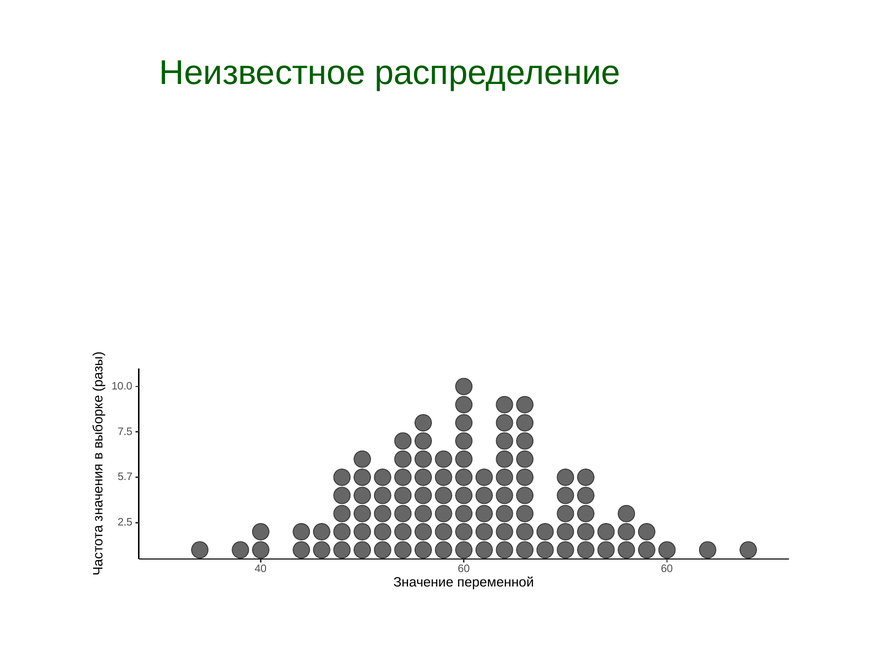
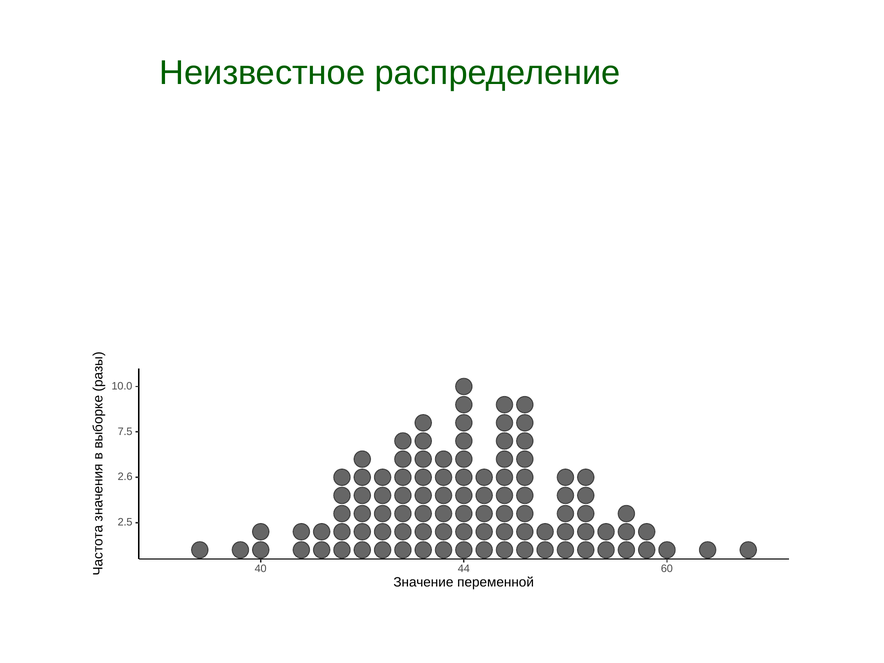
5.7: 5.7 -> 2.6
40 60: 60 -> 44
